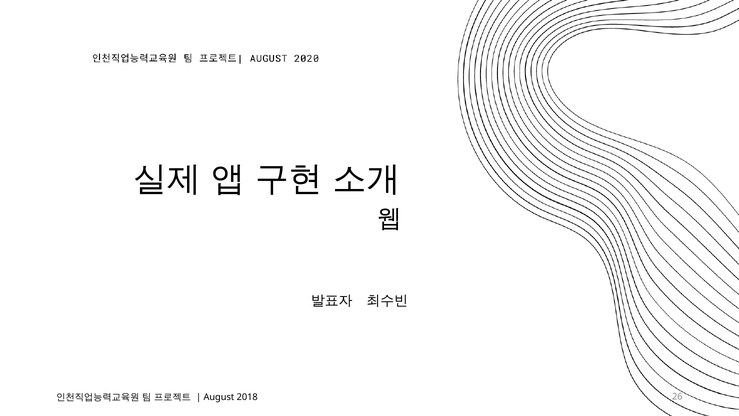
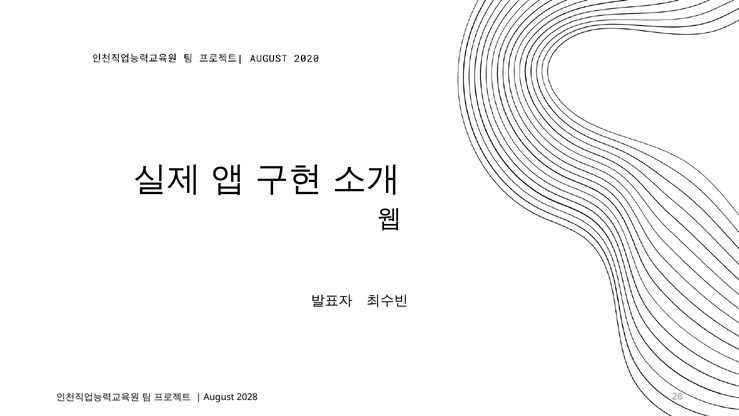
2018: 2018 -> 2028
